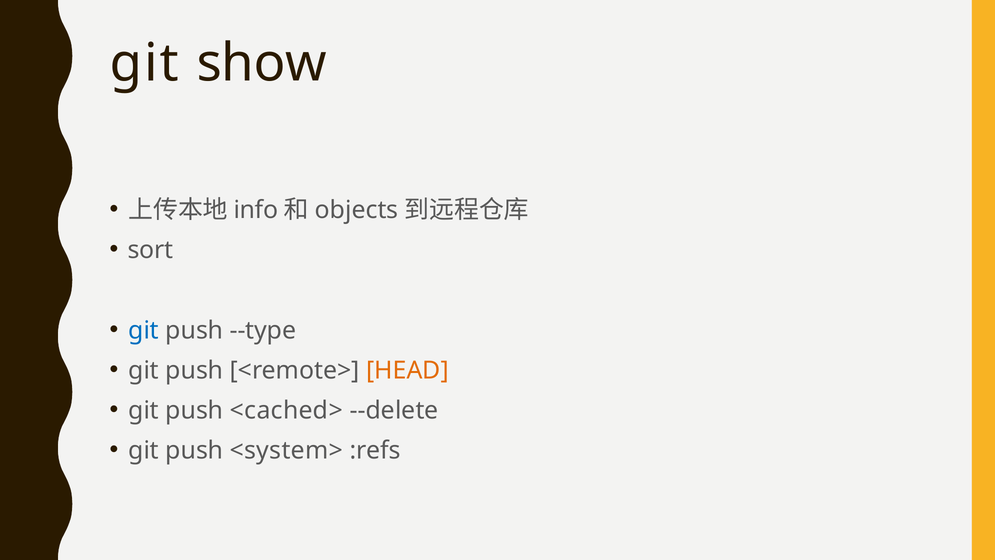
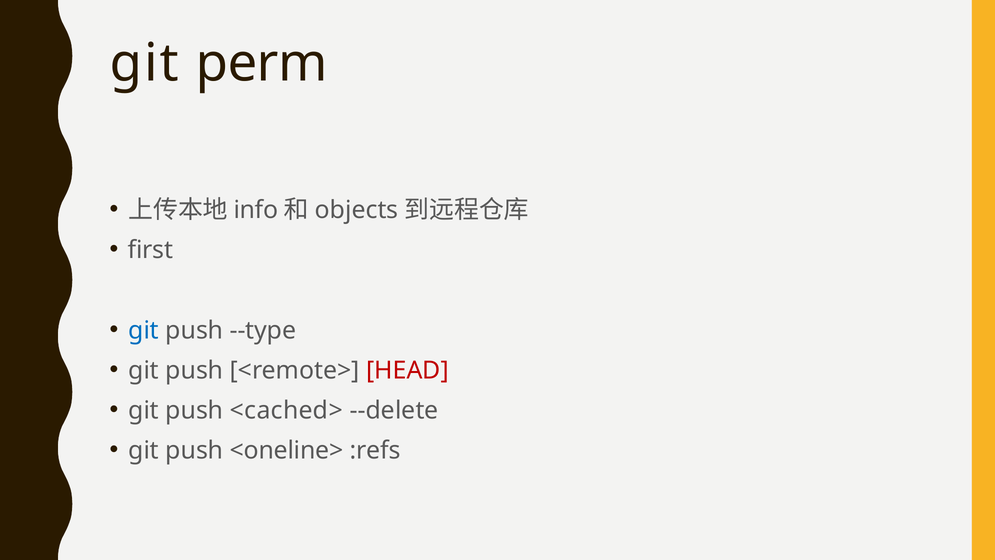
show: show -> perm
sort: sort -> first
HEAD colour: orange -> red
<system>: <system> -> <oneline>
